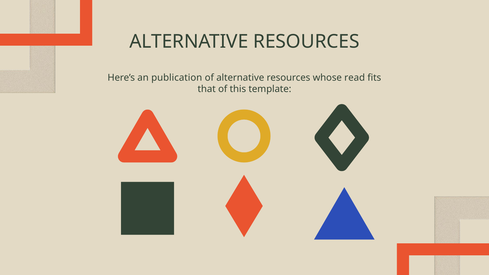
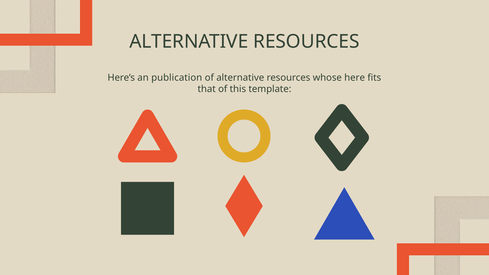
read: read -> here
